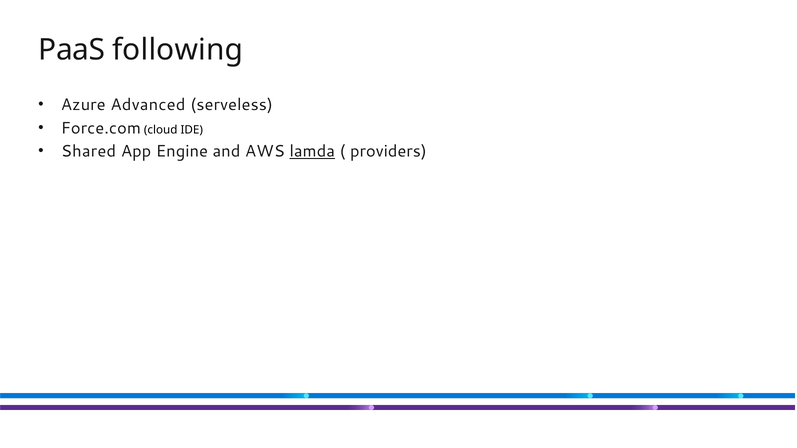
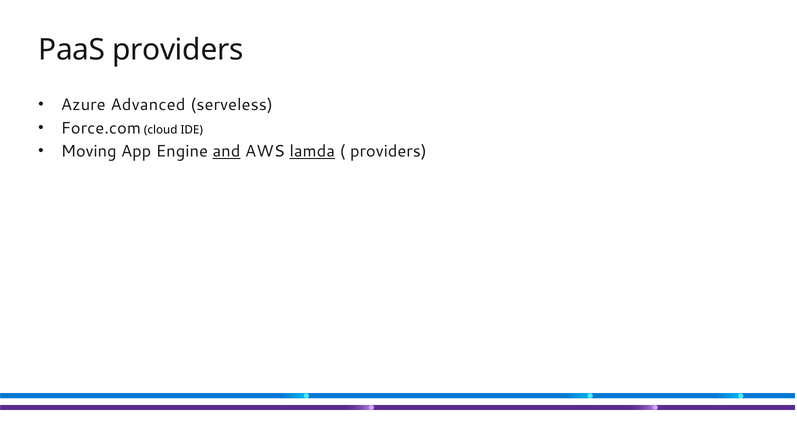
PaaS following: following -> providers
Shared: Shared -> Moving
and underline: none -> present
